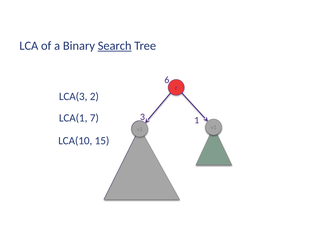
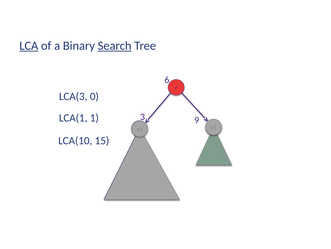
LCA underline: none -> present
2: 2 -> 0
1: 1 -> 9
7: 7 -> 1
